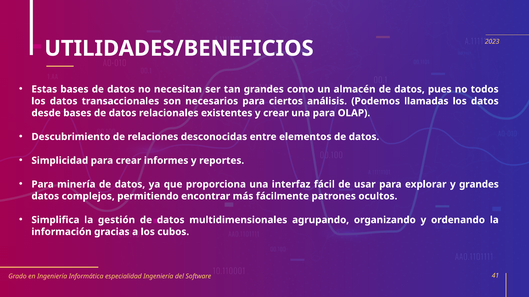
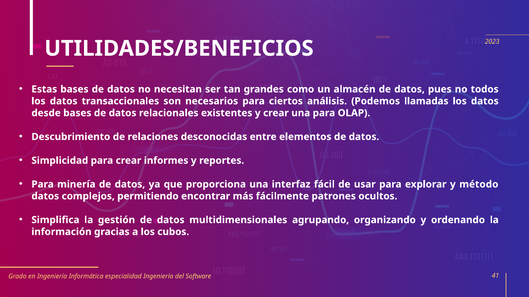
y grandes: grandes -> método
